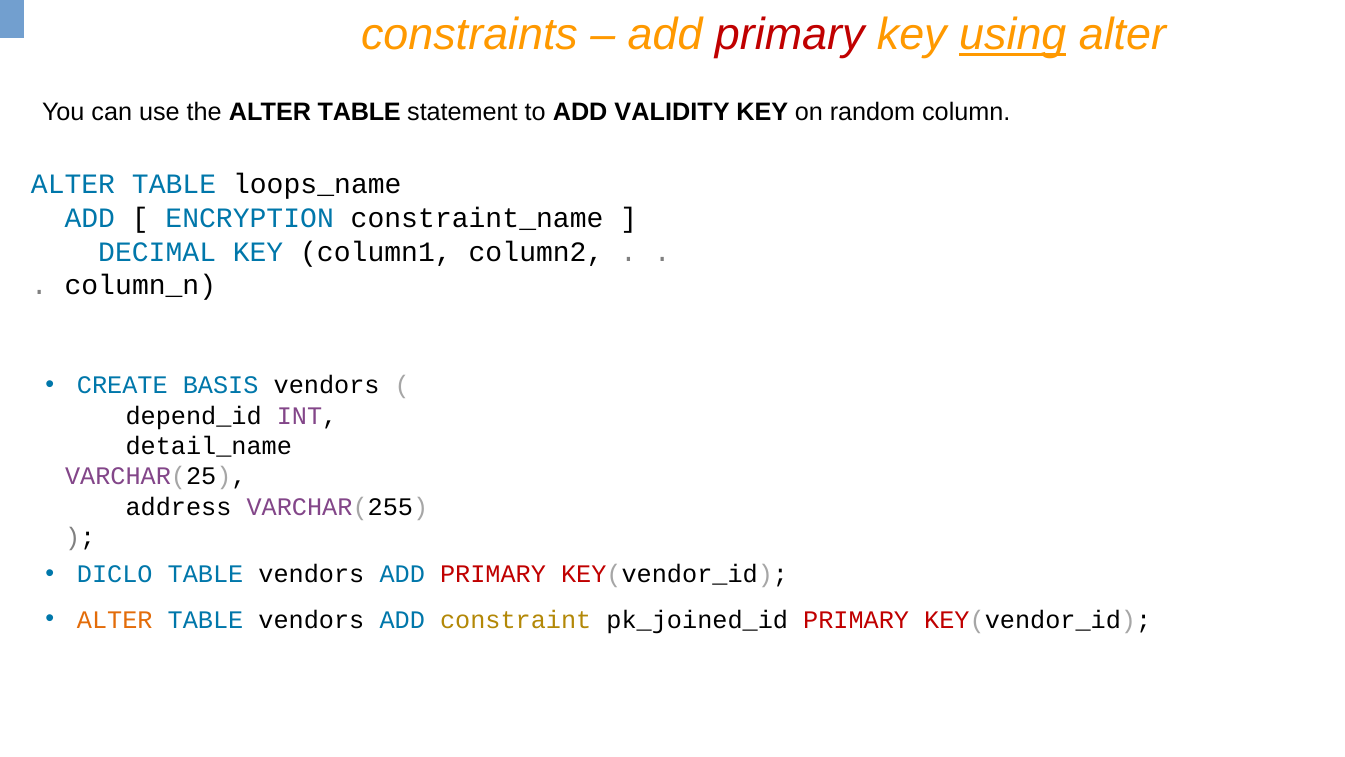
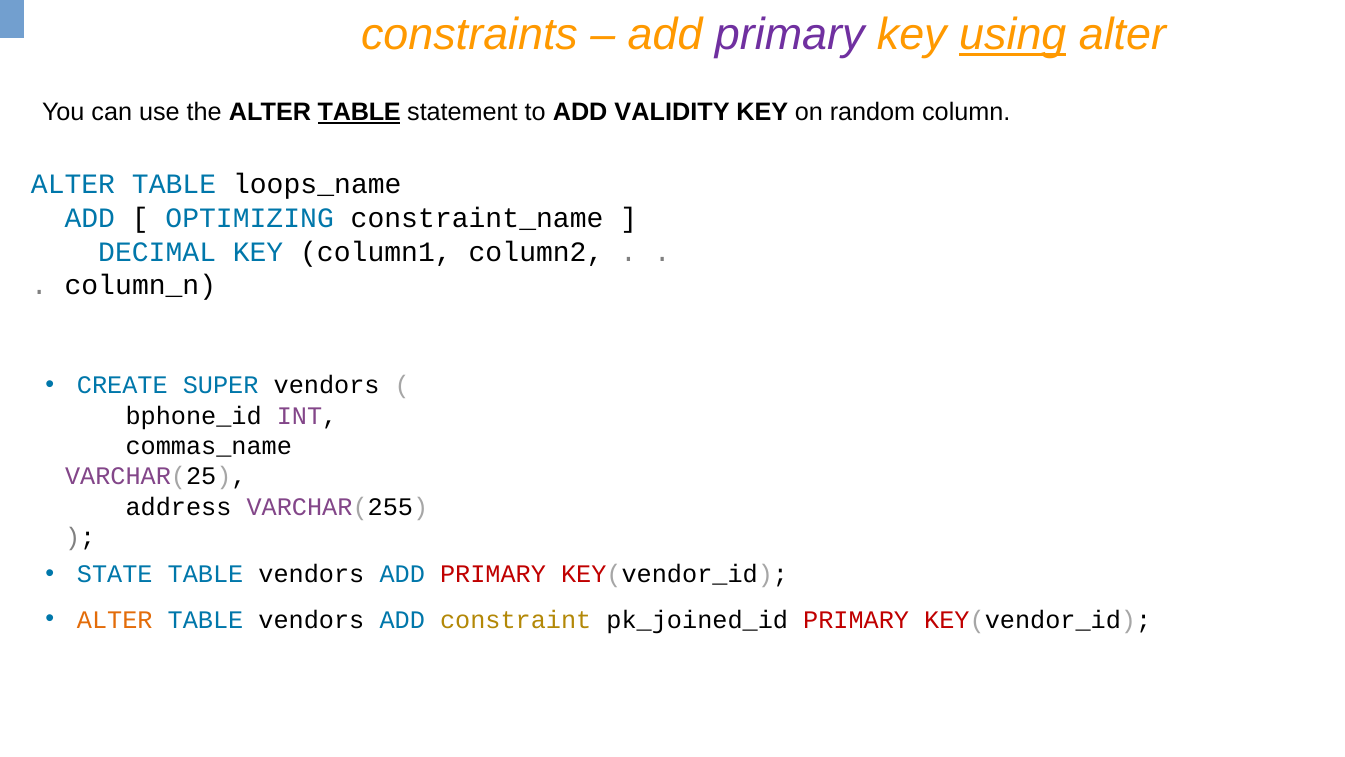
primary at (790, 35) colour: red -> purple
TABLE at (359, 112) underline: none -> present
ENCRYPTION: ENCRYPTION -> OPTIMIZING
BASIS: BASIS -> SUPER
depend_id: depend_id -> bphone_id
detail_name: detail_name -> commas_name
DICLO: DICLO -> STATE
